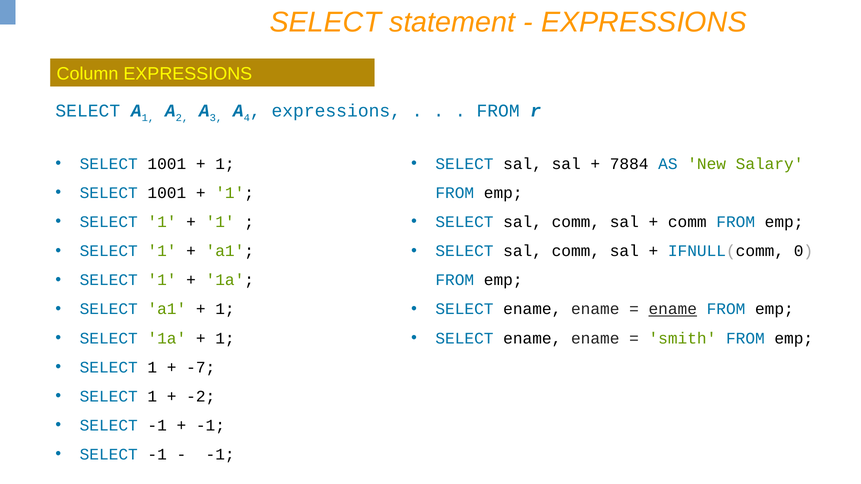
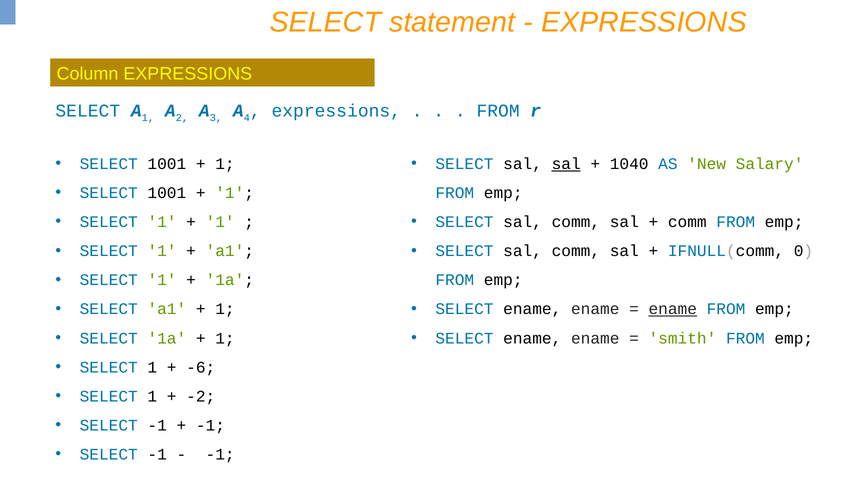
sal at (566, 164) underline: none -> present
7884: 7884 -> 1040
-7: -7 -> -6
